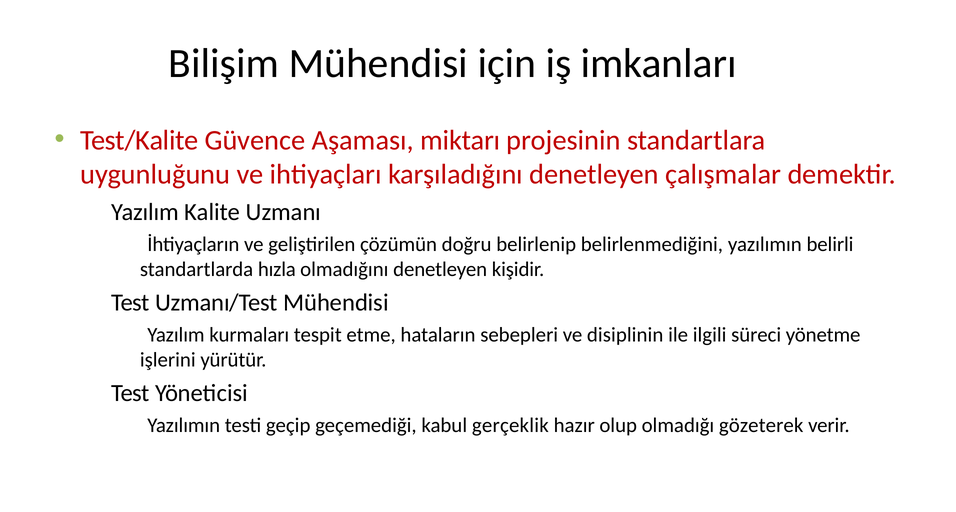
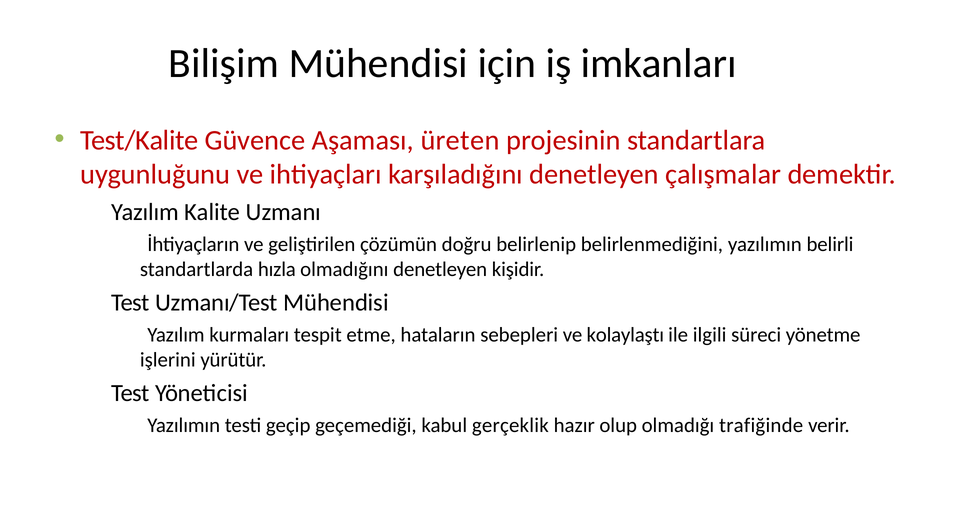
miktarı: miktarı -> üreten
disiplinin: disiplinin -> kolaylaştı
gözeterek: gözeterek -> trafiğinde
